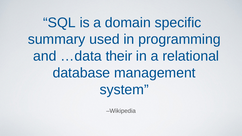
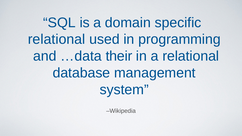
summary at (57, 39): summary -> relational
